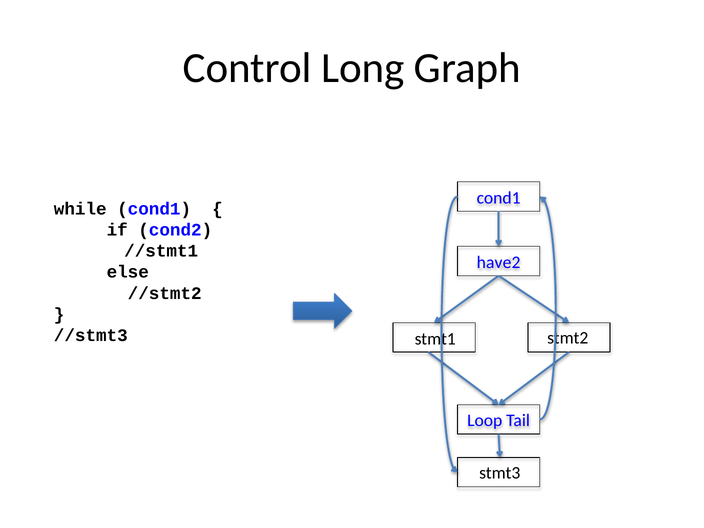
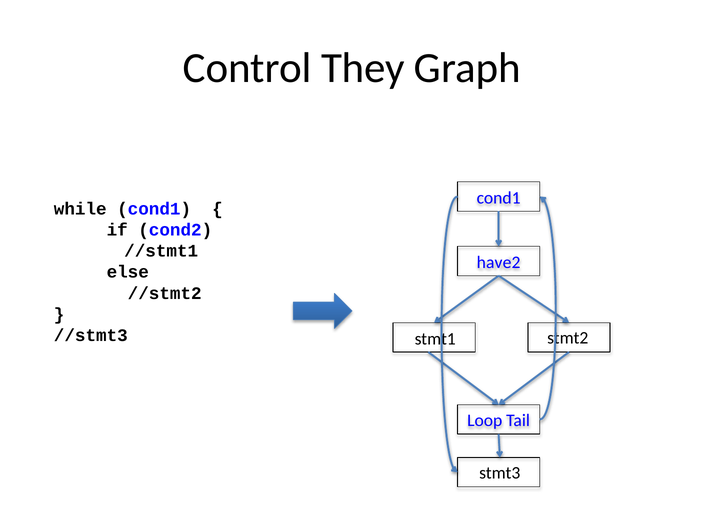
Long: Long -> They
